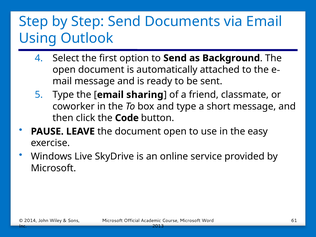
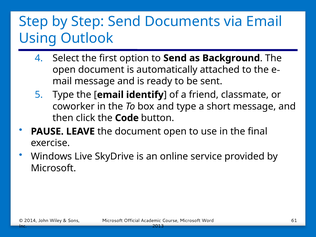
sharing: sharing -> identify
easy: easy -> final
